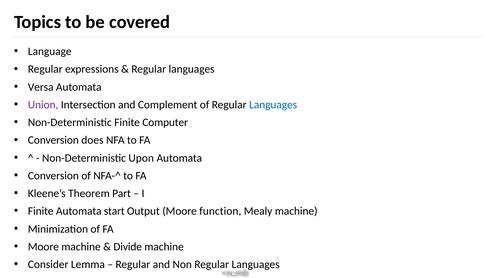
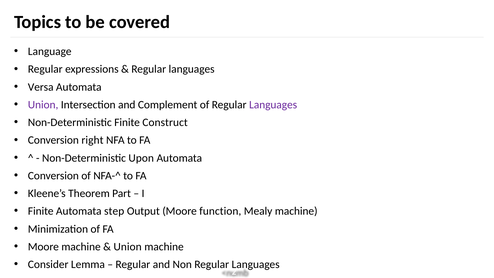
Languages at (273, 105) colour: blue -> purple
Computer: Computer -> Construct
does: does -> right
start: start -> step
Divide at (128, 247): Divide -> Union
